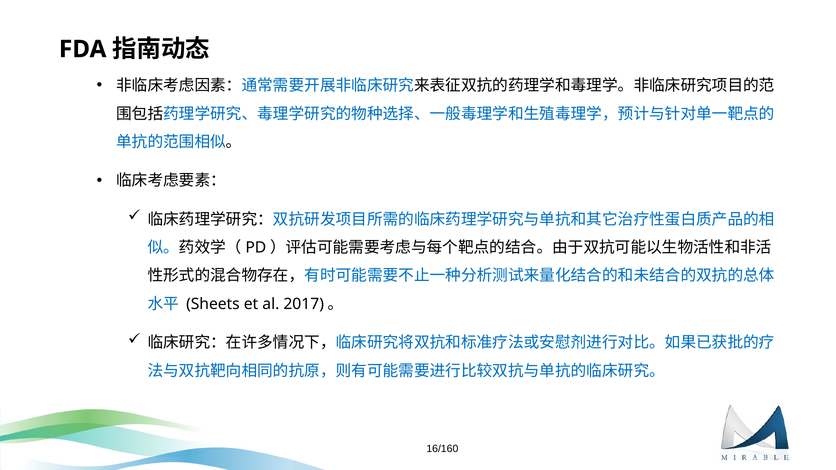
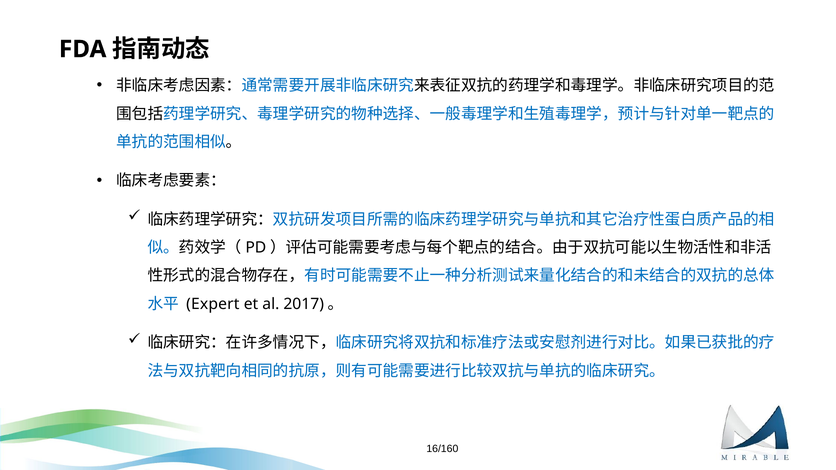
Sheets: Sheets -> Expert
